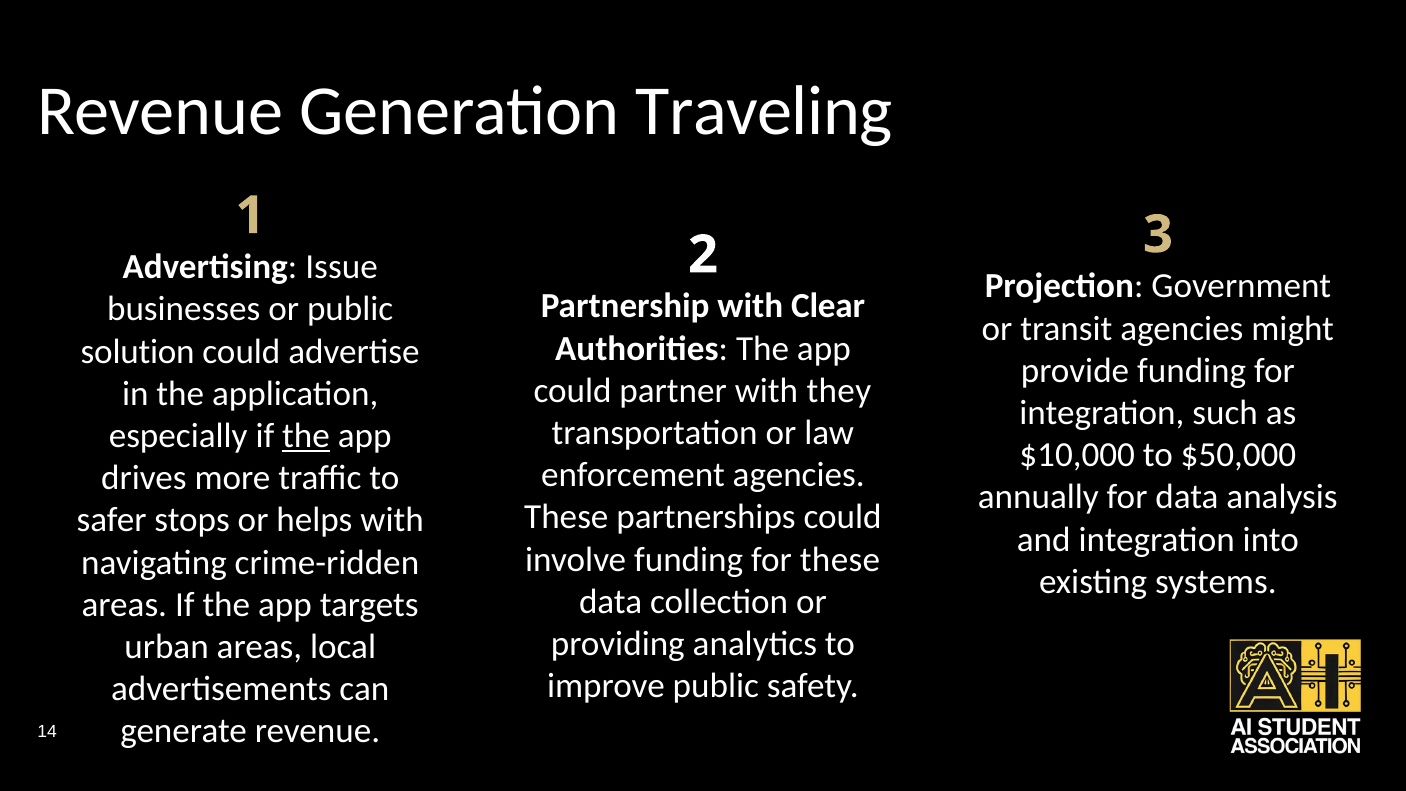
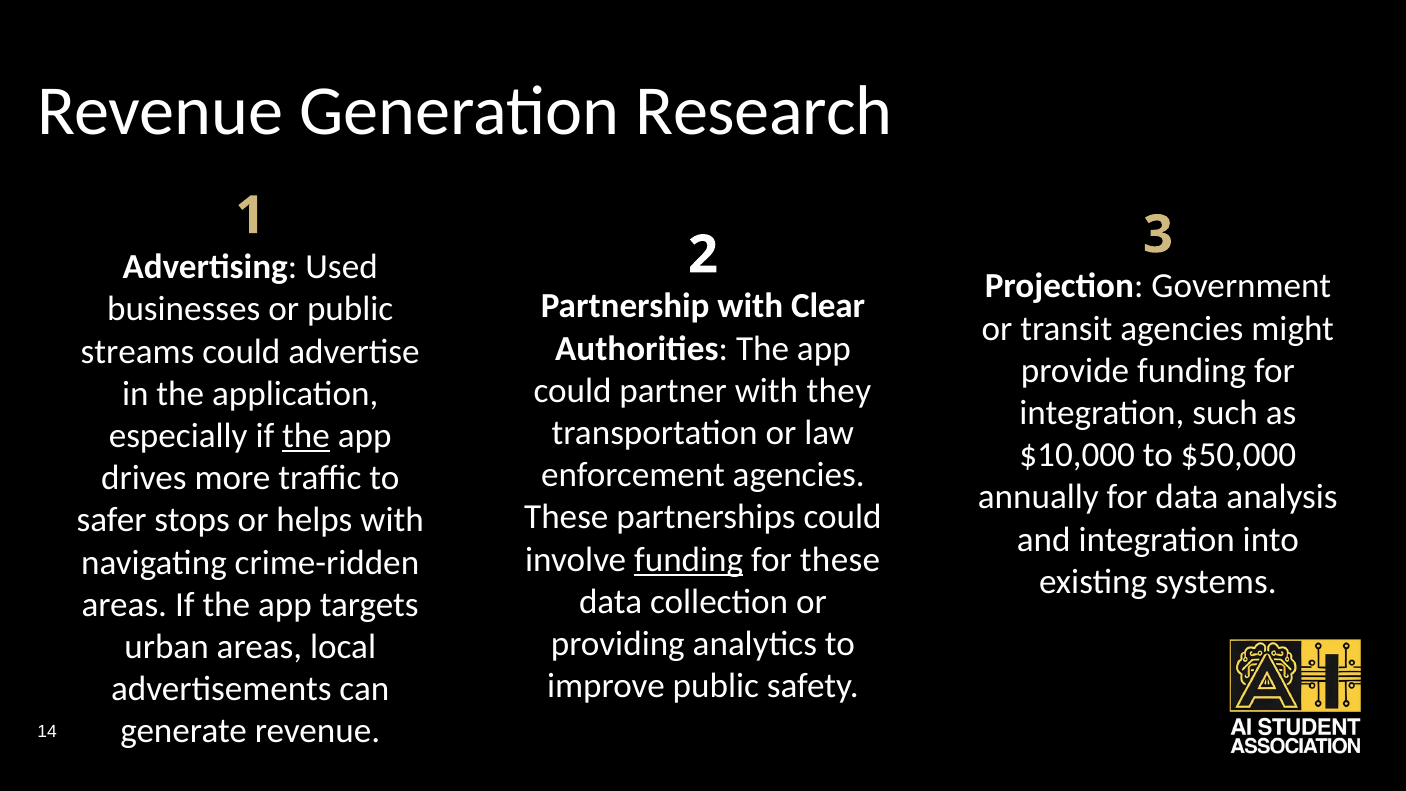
Traveling: Traveling -> Research
Issue: Issue -> Used
solution: solution -> streams
funding at (689, 559) underline: none -> present
